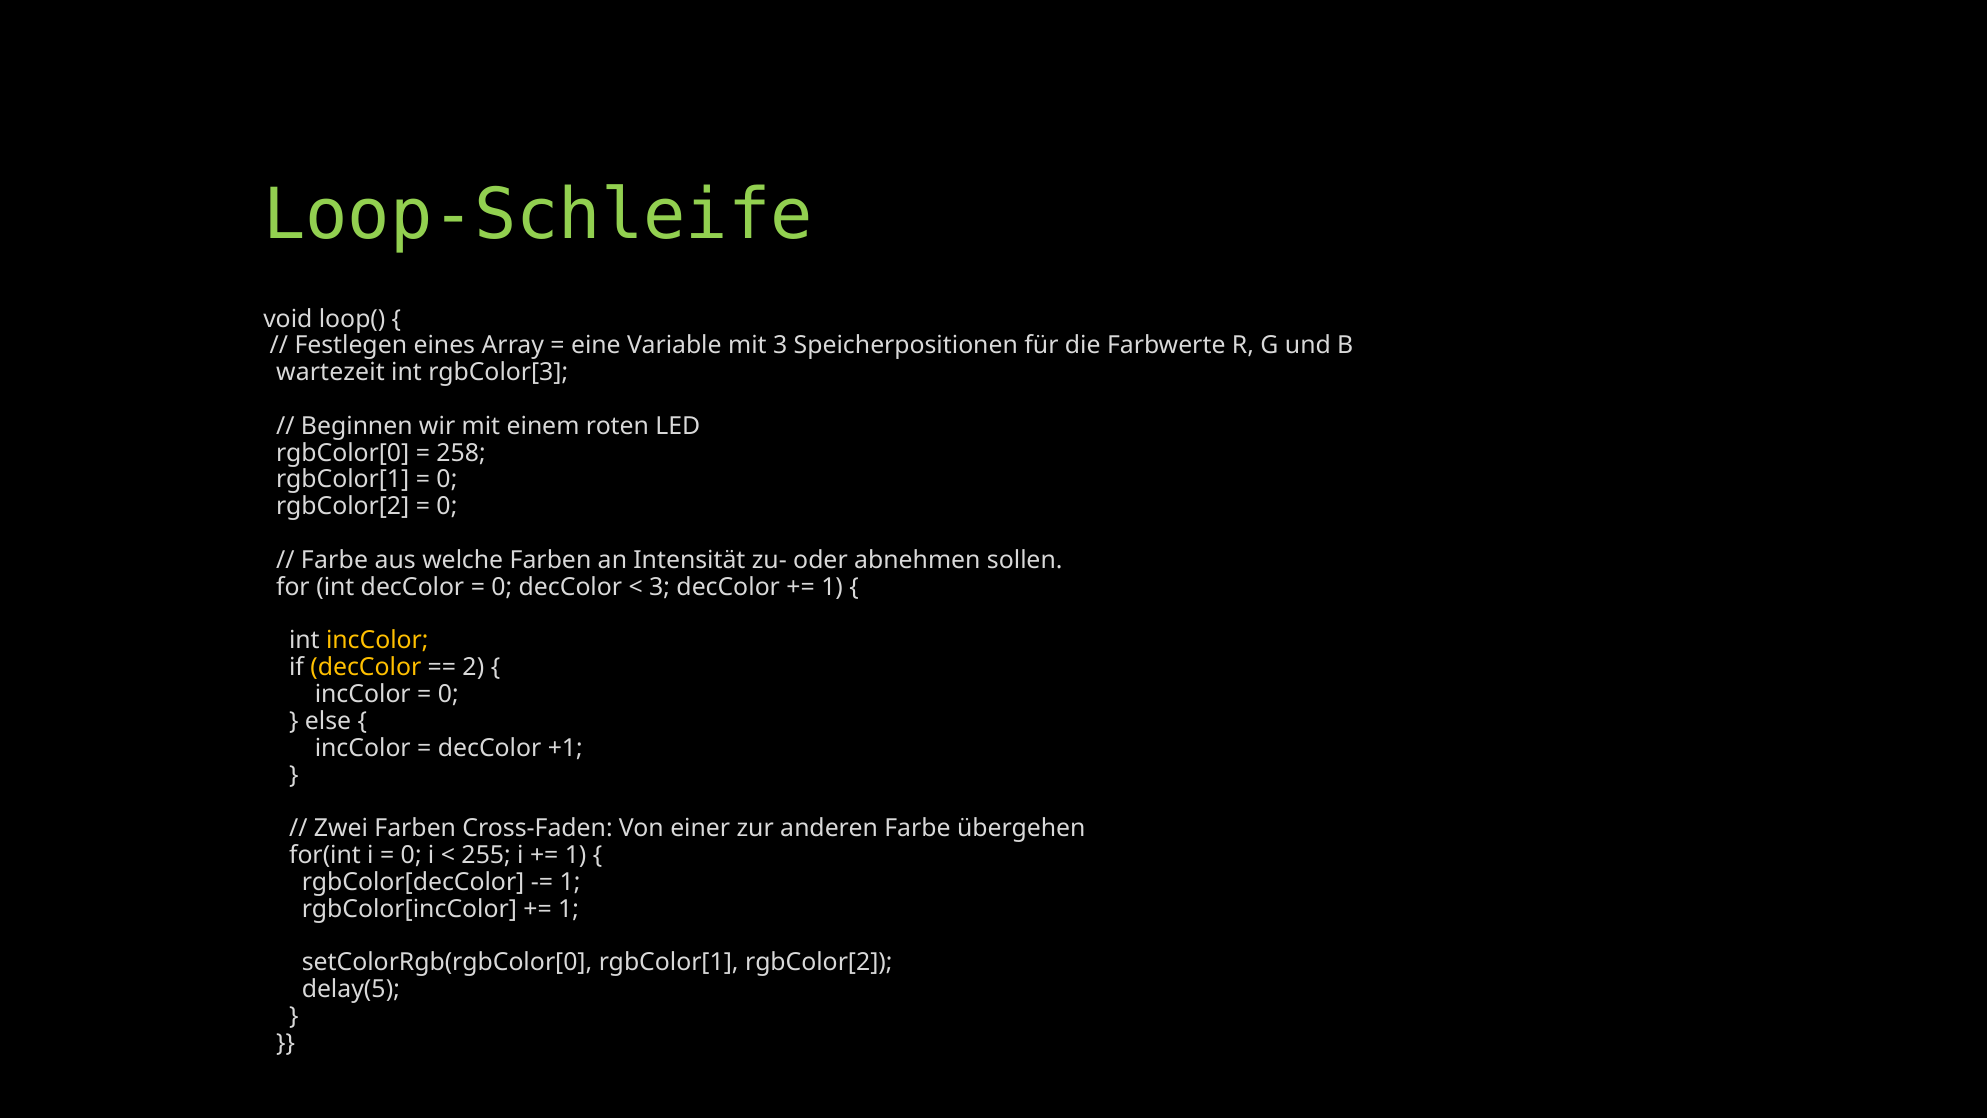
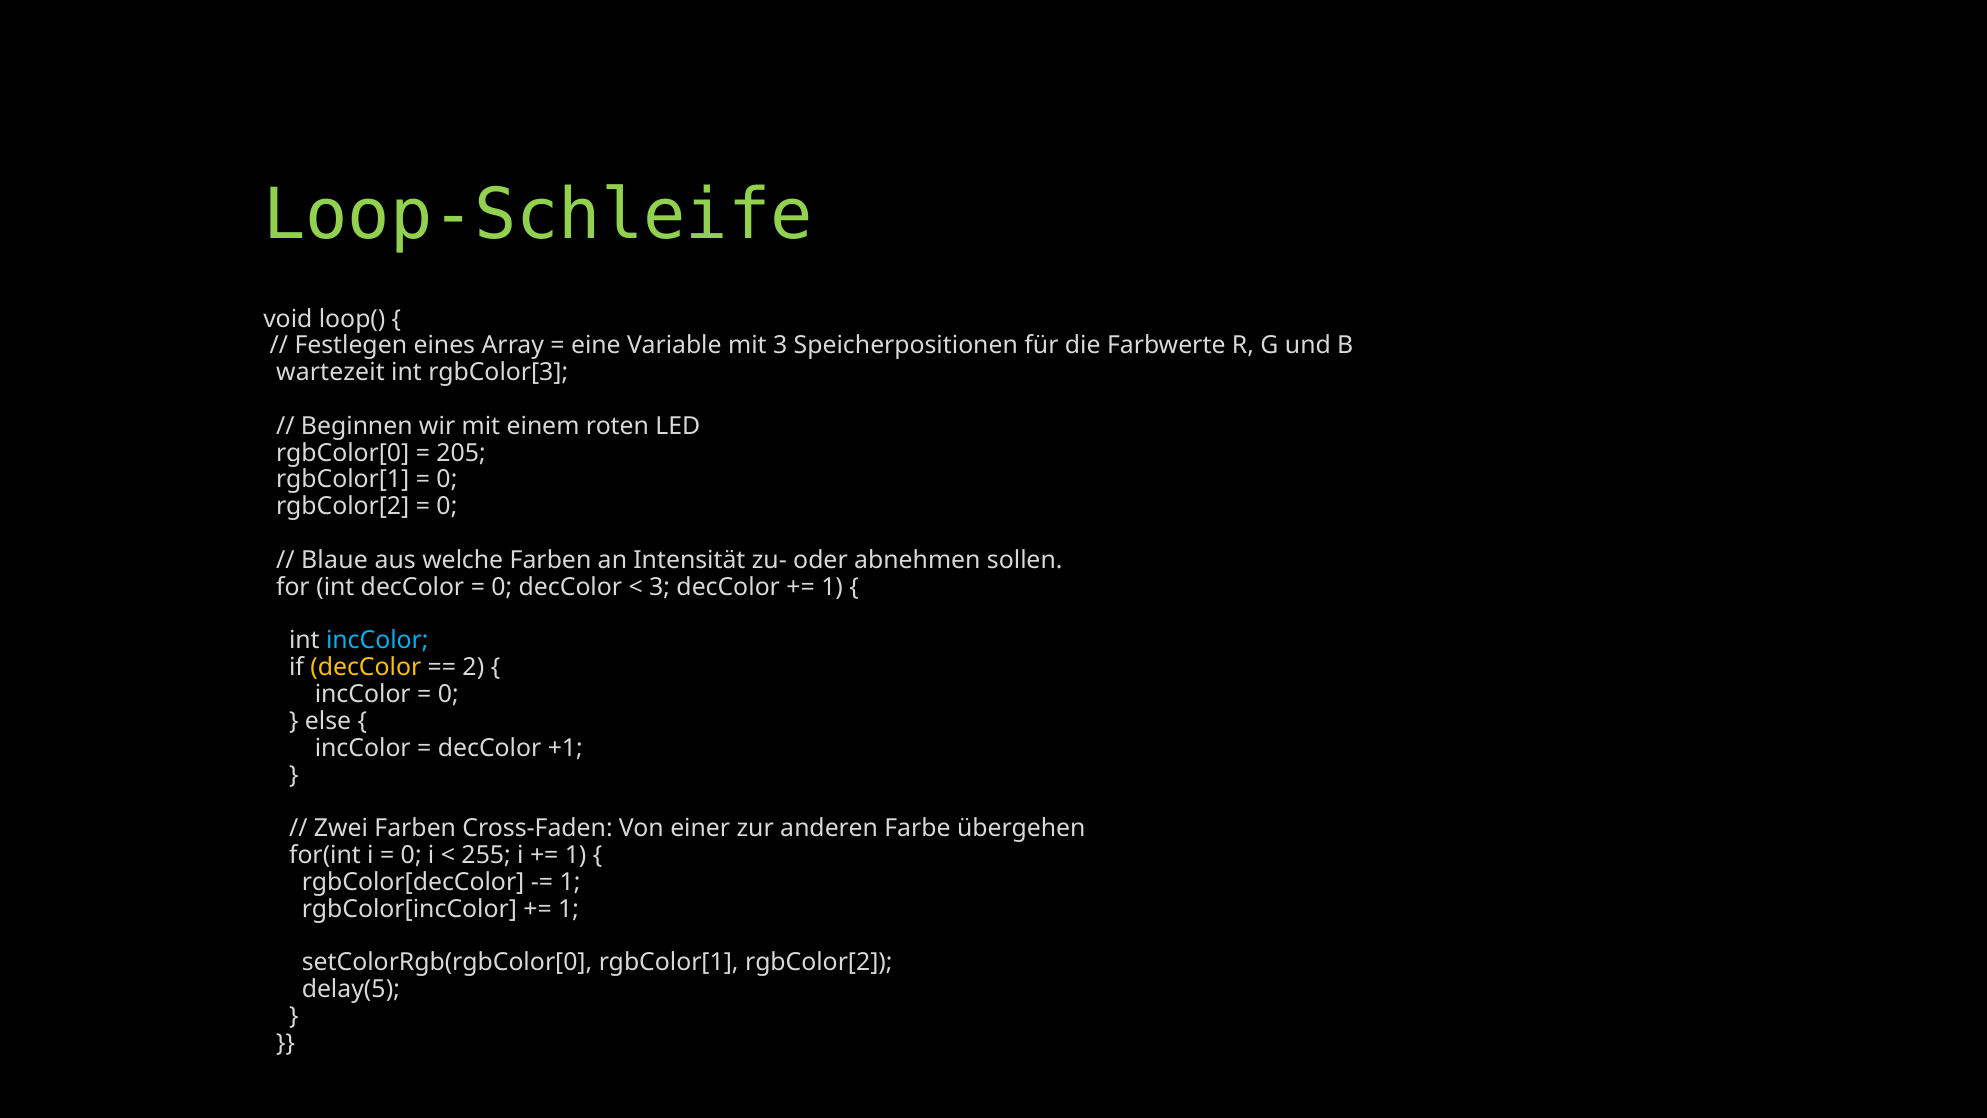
258: 258 -> 205
Farbe at (335, 560): Farbe -> Blaue
incColor at (377, 641) colour: yellow -> light blue
